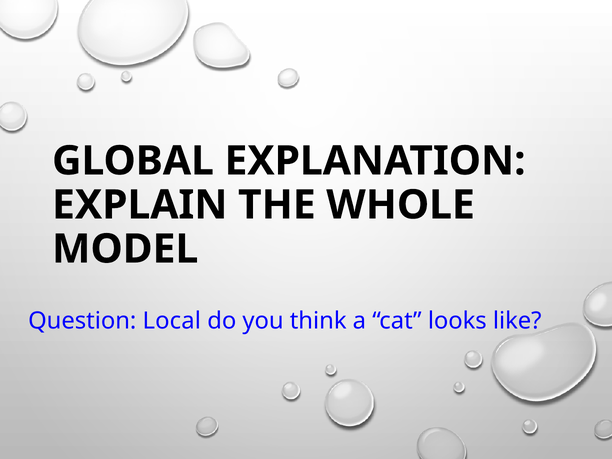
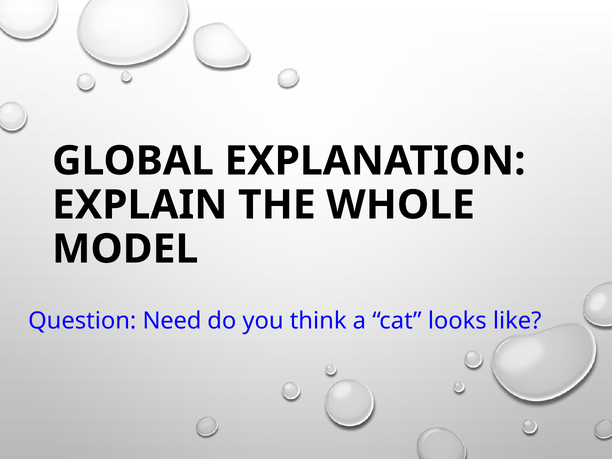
Local: Local -> Need
